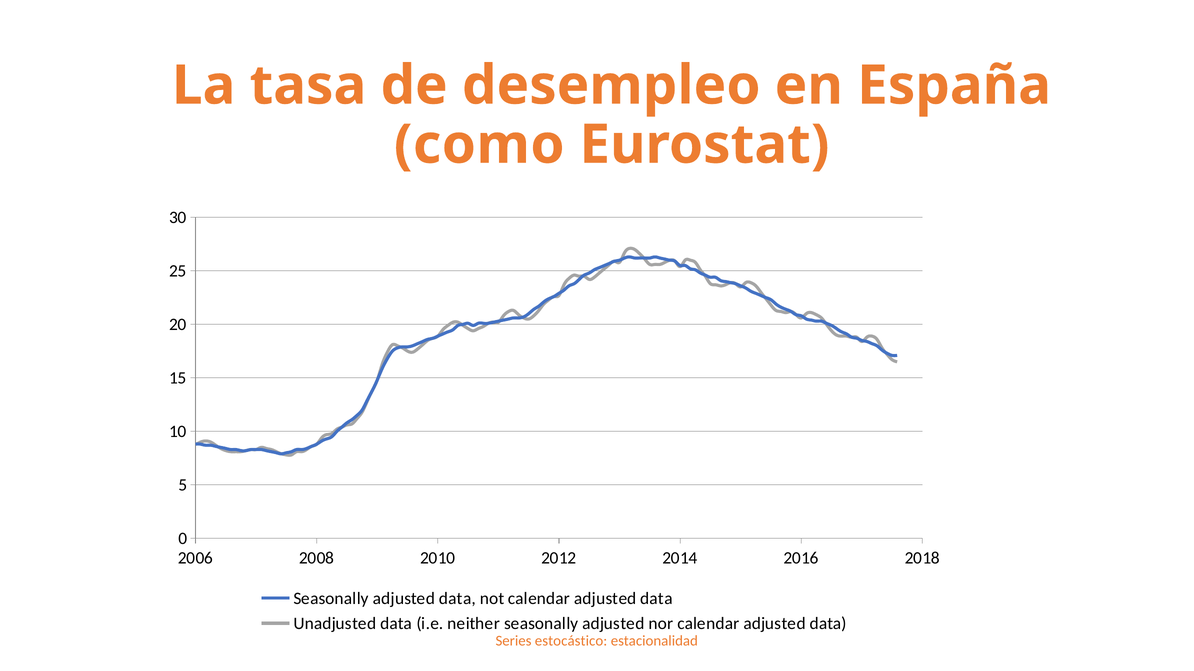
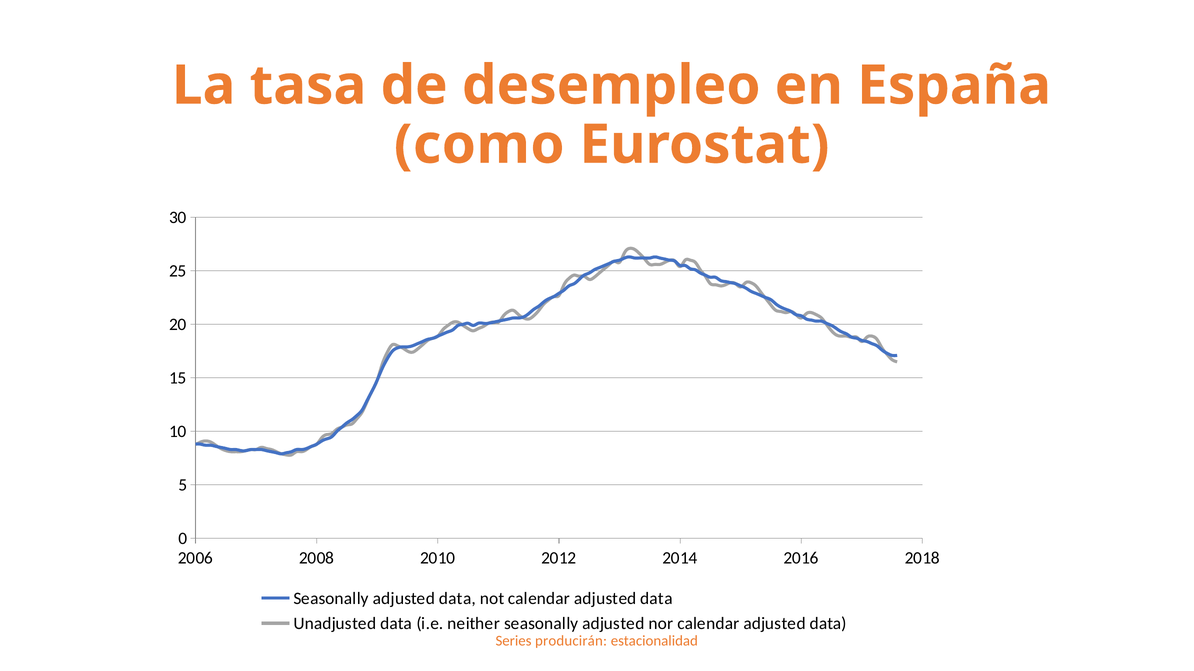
estocástico: estocástico -> producirán
